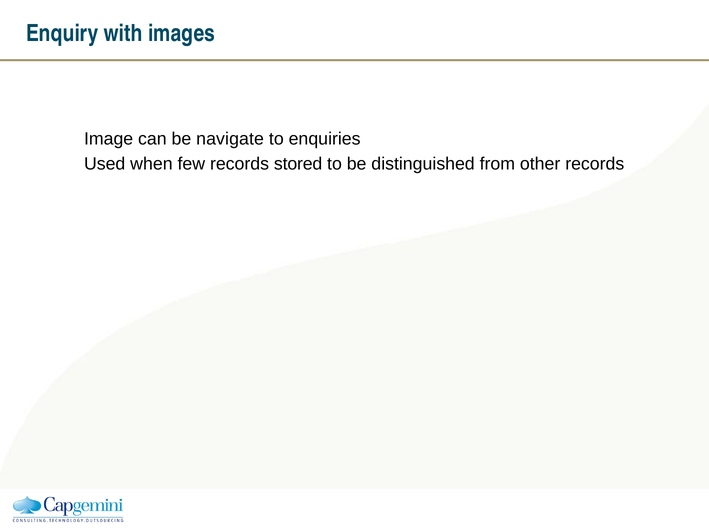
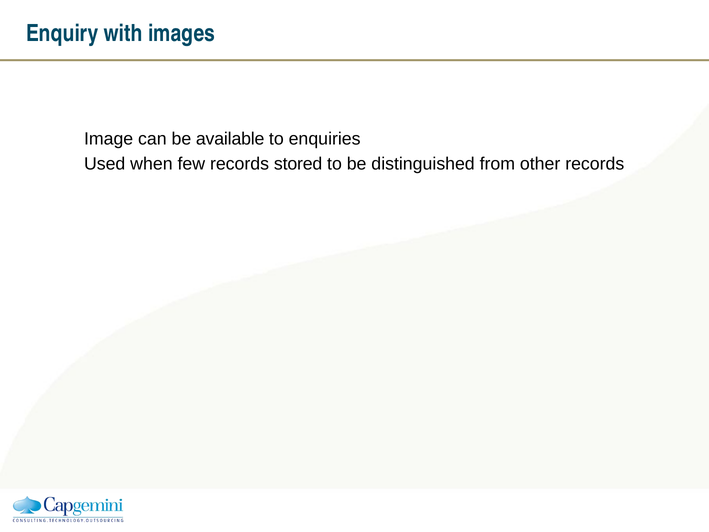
navigate: navigate -> available
